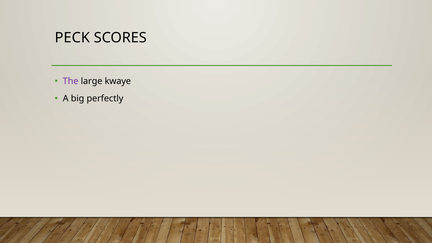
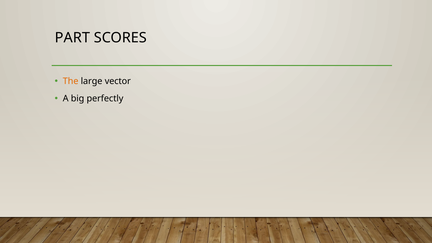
PECK: PECK -> PART
The colour: purple -> orange
kwaye: kwaye -> vector
